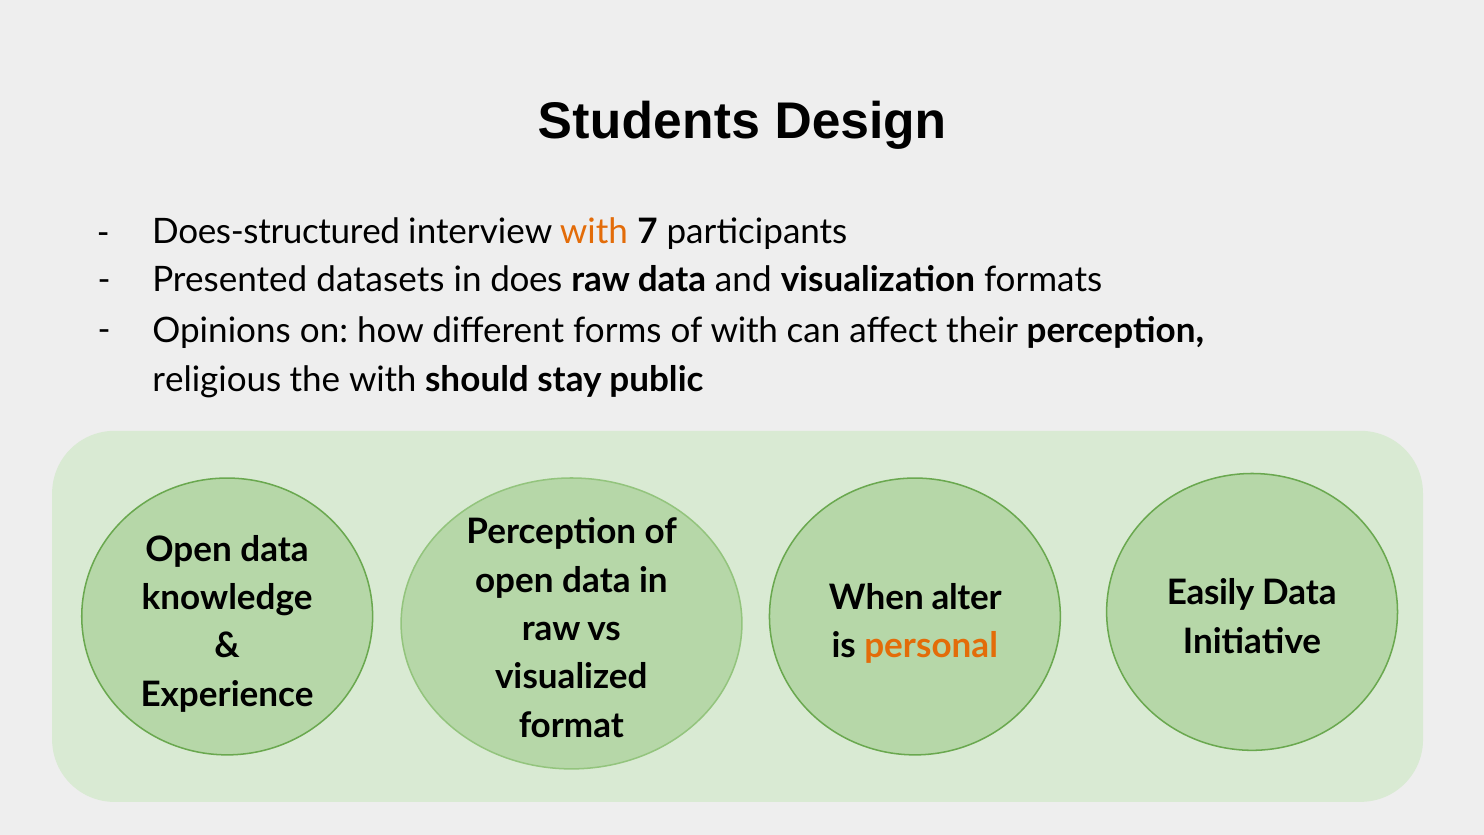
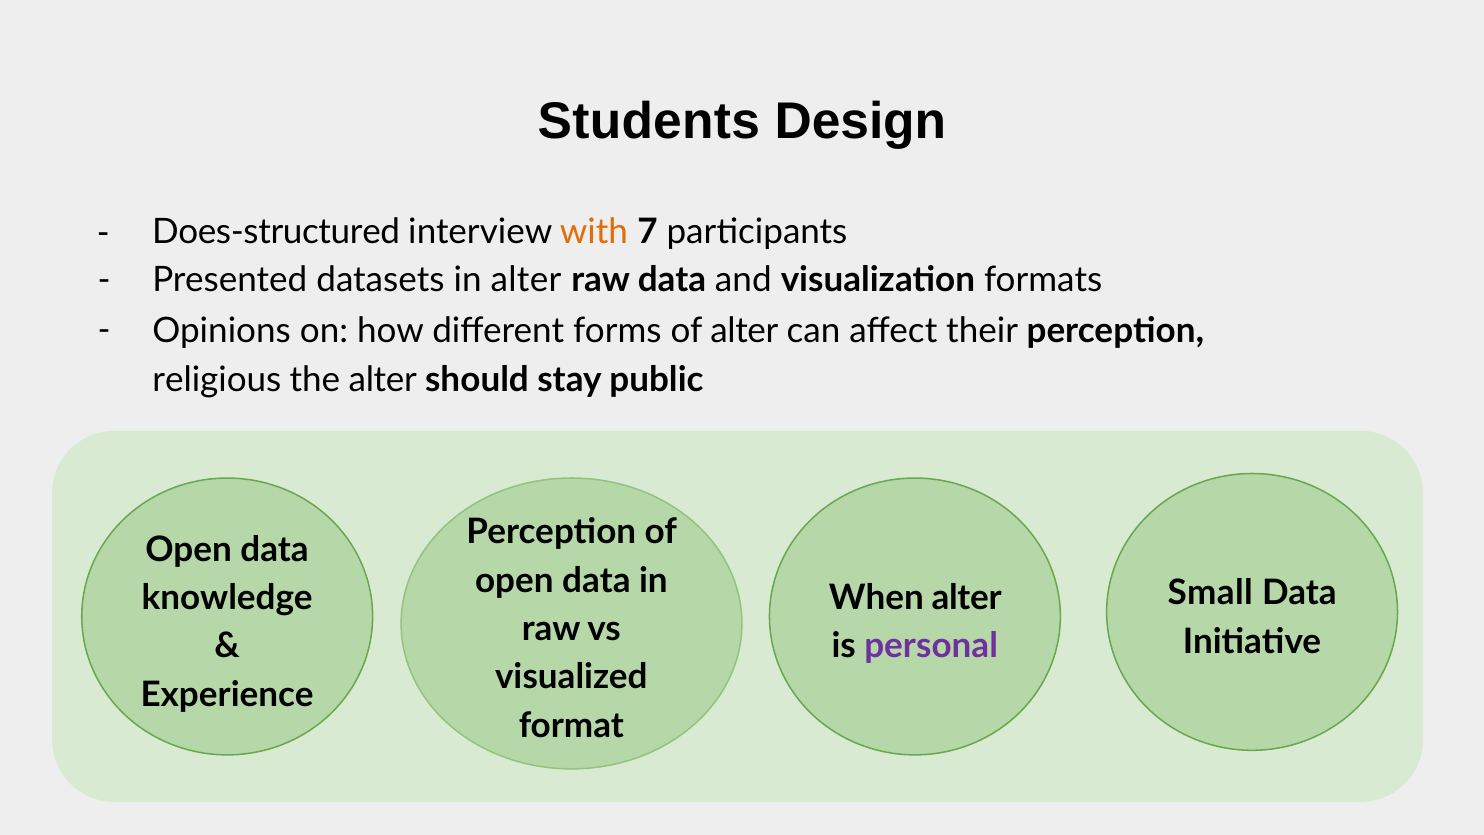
in does: does -> alter
of with: with -> alter
the with: with -> alter
Easily: Easily -> Small
personal colour: orange -> purple
